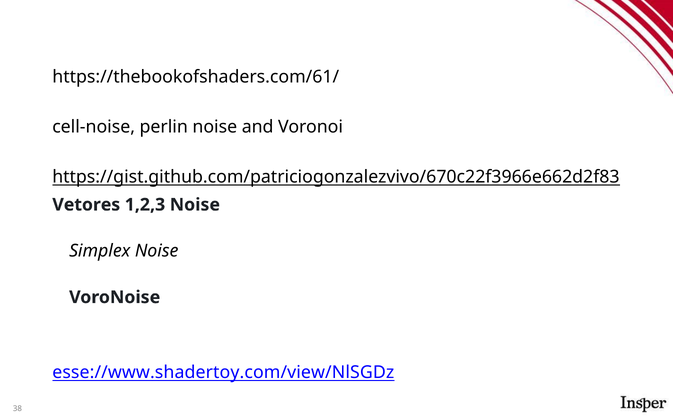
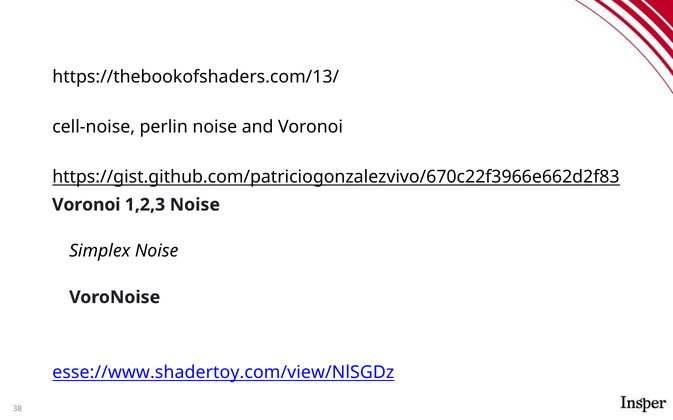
https://thebookofshaders.com/61/: https://thebookofshaders.com/61/ -> https://thebookofshaders.com/13/
Vetores at (86, 205): Vetores -> Voronoi
